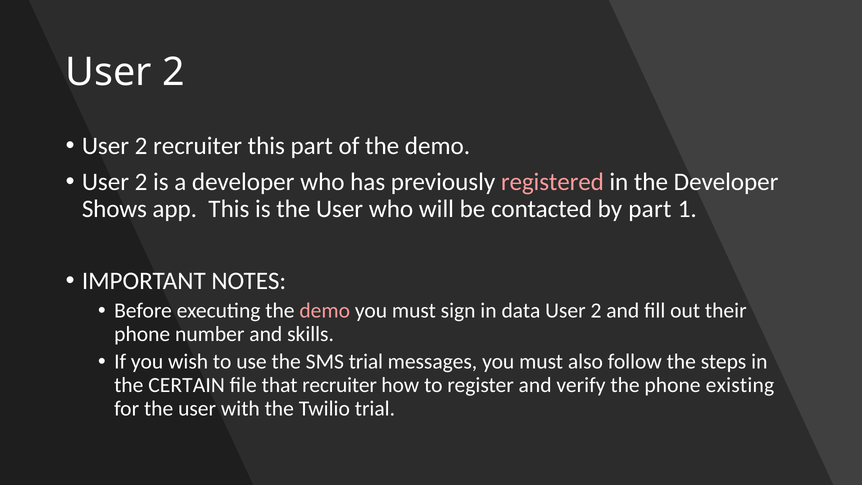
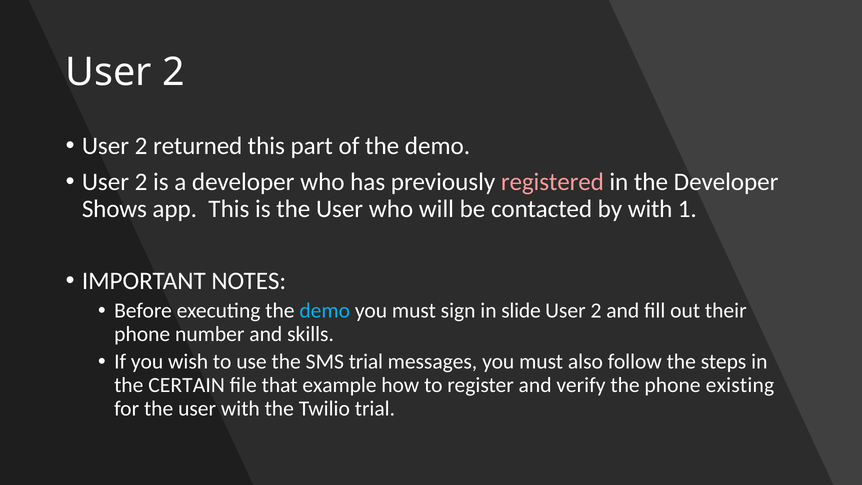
2 recruiter: recruiter -> returned
by part: part -> with
demo at (325, 311) colour: pink -> light blue
data: data -> slide
that recruiter: recruiter -> example
